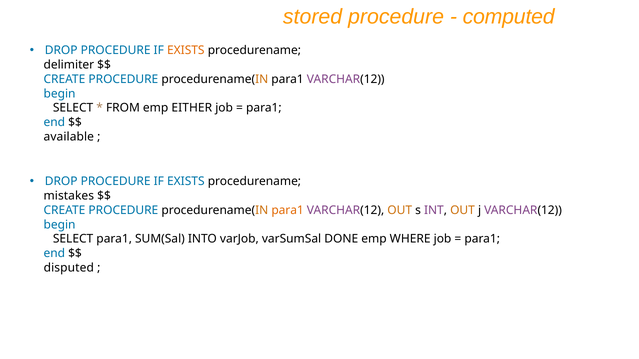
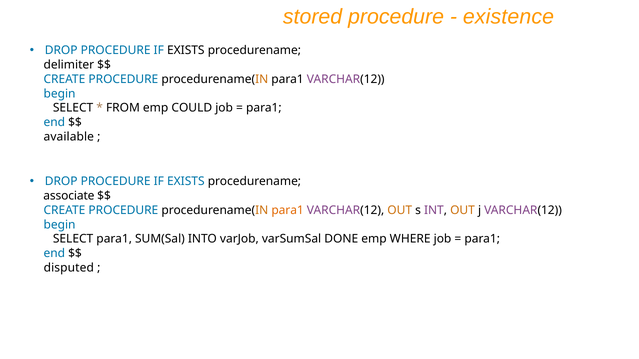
computed: computed -> existence
EXISTS at (186, 51) colour: orange -> black
EITHER: EITHER -> COULD
mistakes: mistakes -> associate
